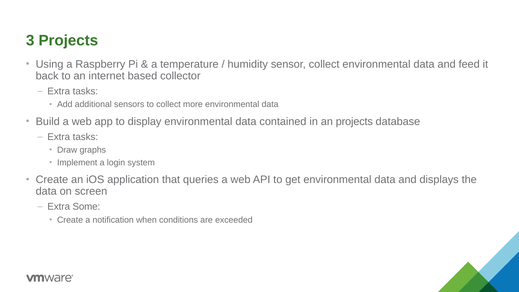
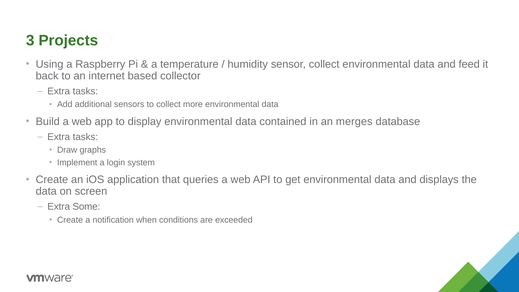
an projects: projects -> merges
